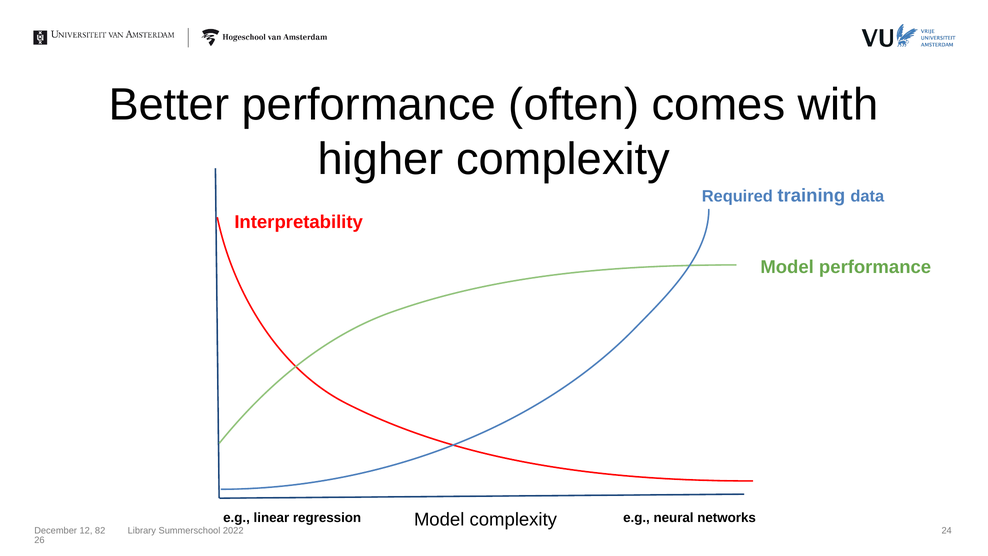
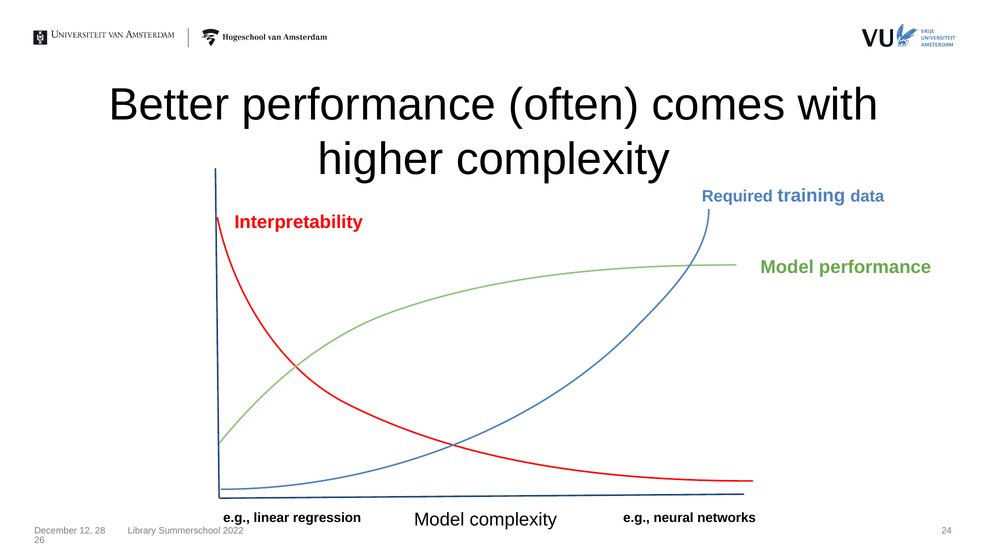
82: 82 -> 28
